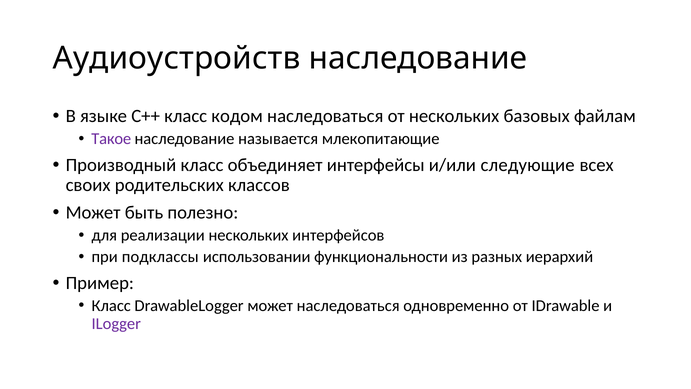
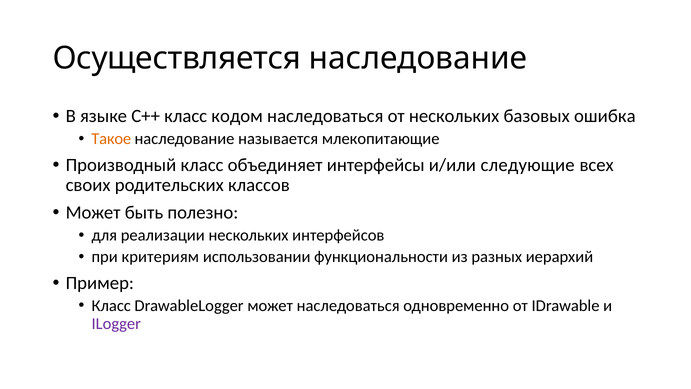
Аудиоустройств: Аудиоустройств -> Осуществляется
файлам: файлам -> ошибка
Такое colour: purple -> orange
подклассы: подклассы -> критериям
